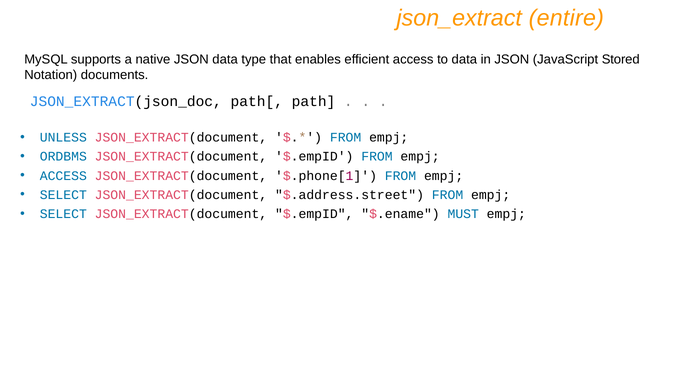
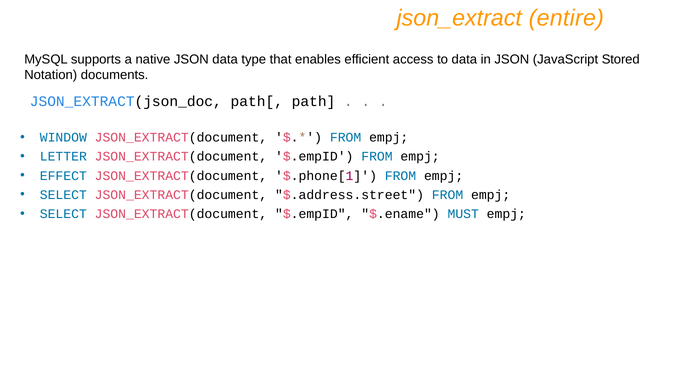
UNLESS: UNLESS -> WINDOW
ORDBMS: ORDBMS -> LETTER
ACCESS at (63, 176): ACCESS -> EFFECT
